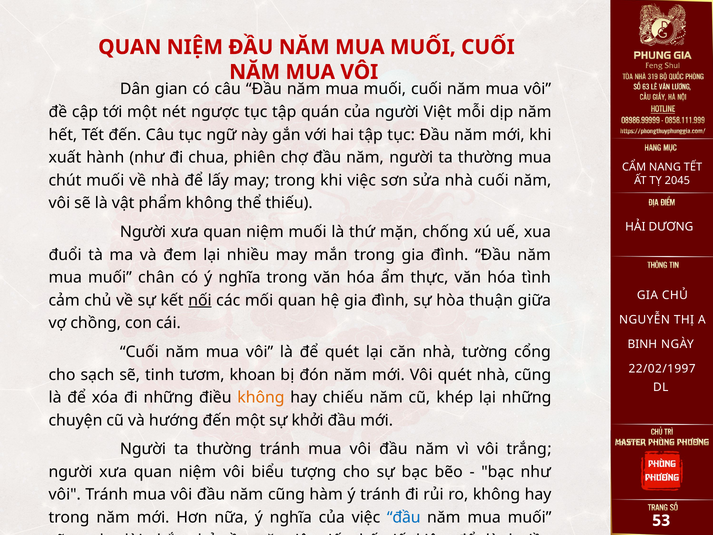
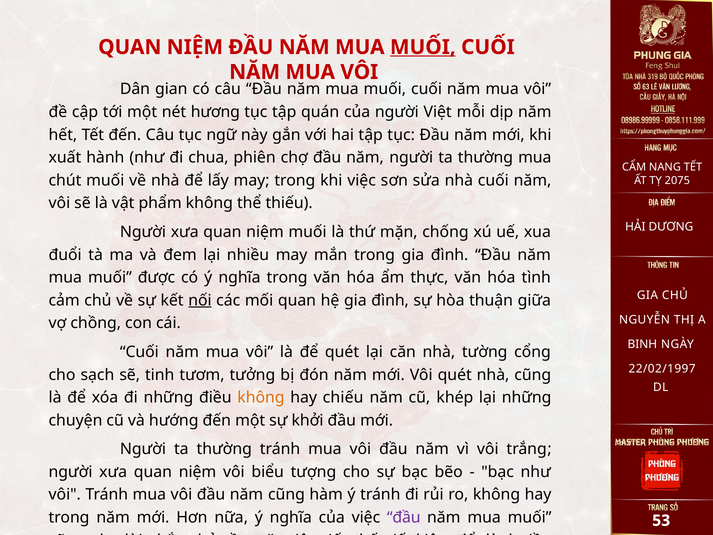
MUỐI at (423, 47) underline: none -> present
ngược: ngược -> hương
2045: 2045 -> 2075
muối chân: chân -> được
khoan: khoan -> tưởng
đầu at (404, 517) colour: blue -> purple
